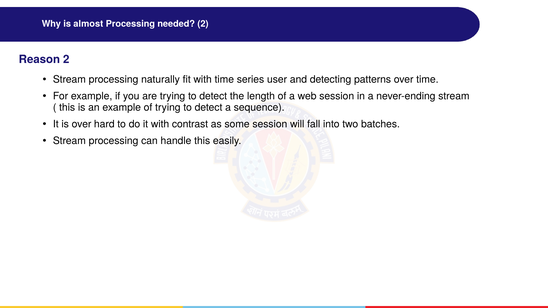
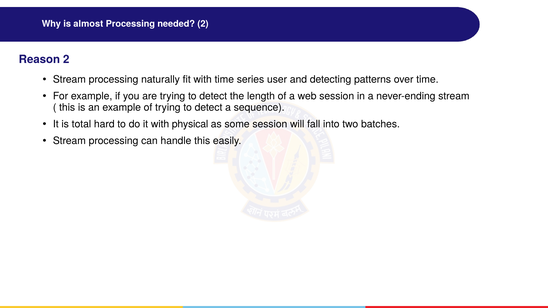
is over: over -> total
contrast: contrast -> physical
